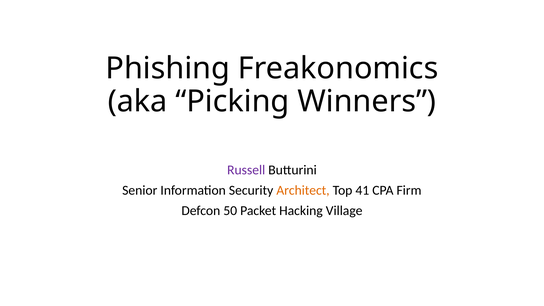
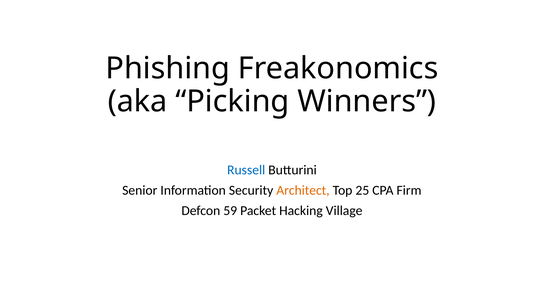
Russell colour: purple -> blue
41: 41 -> 25
50: 50 -> 59
